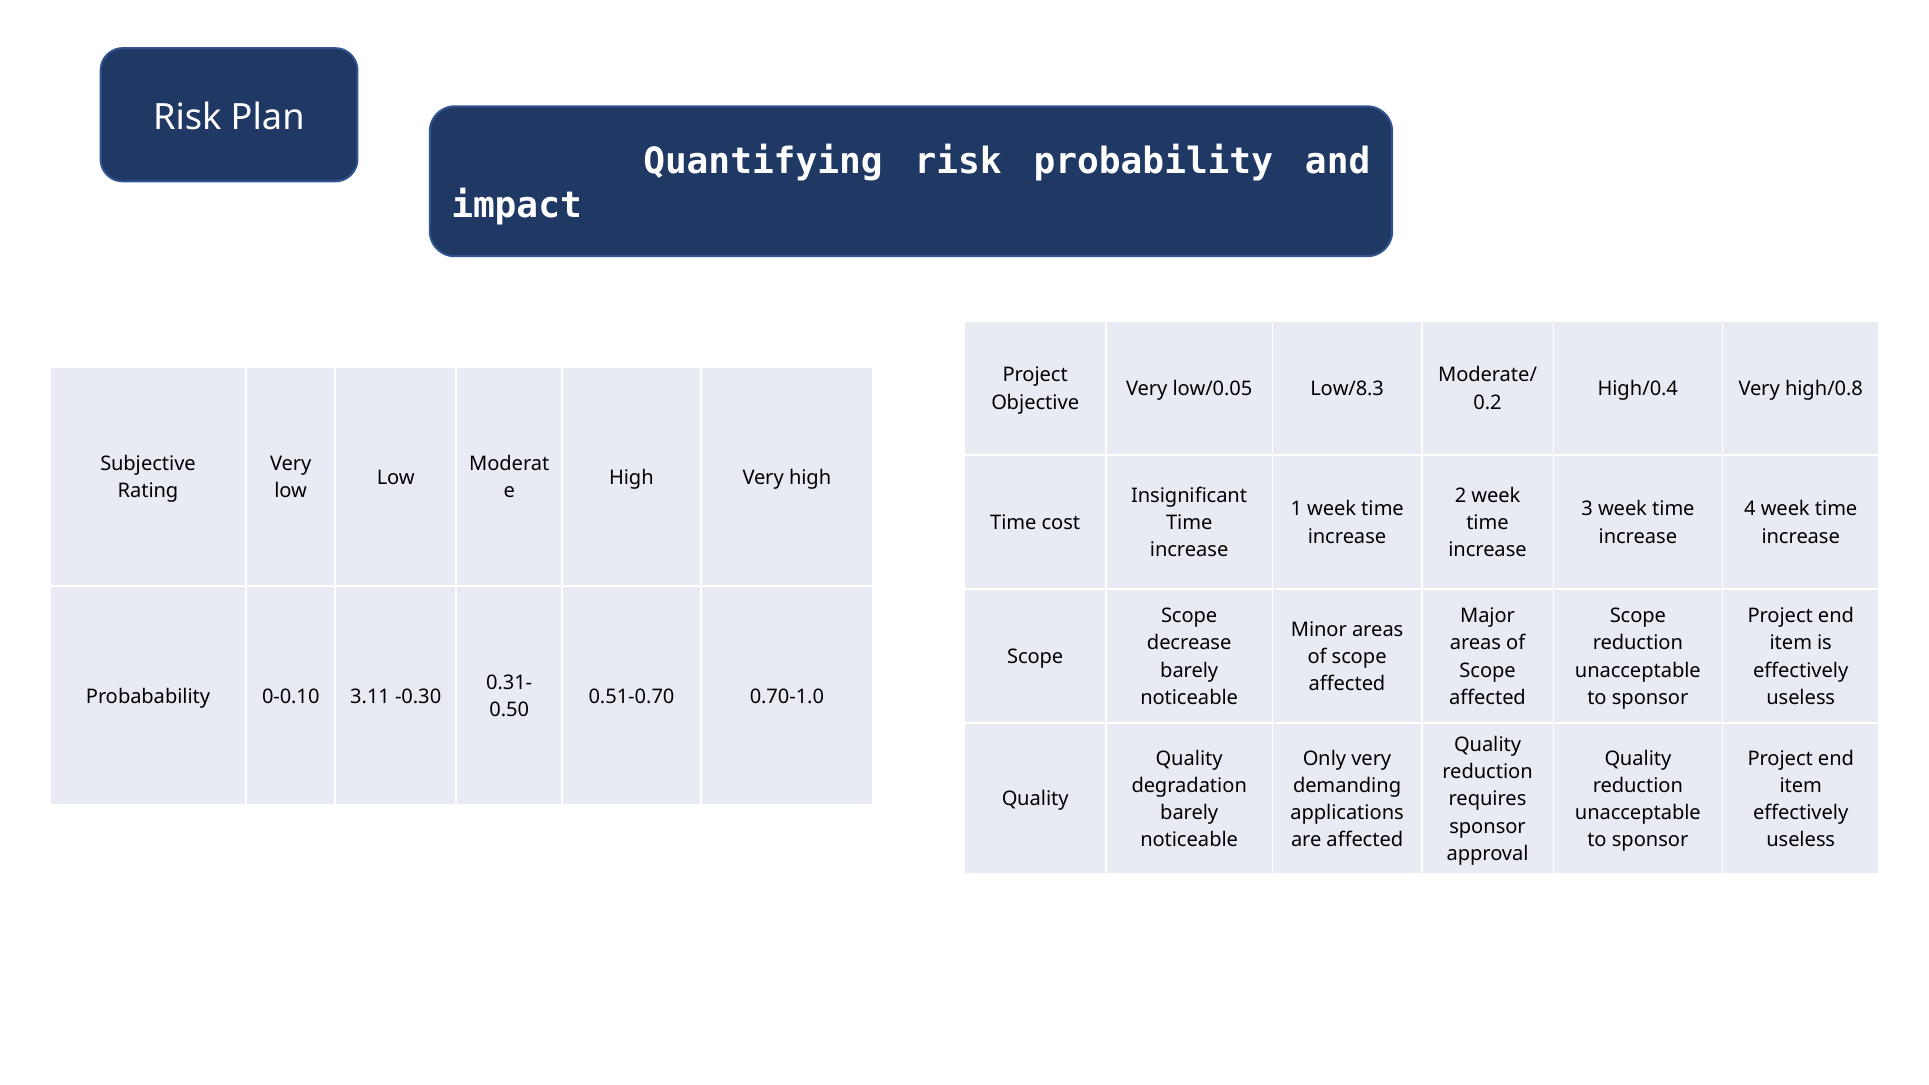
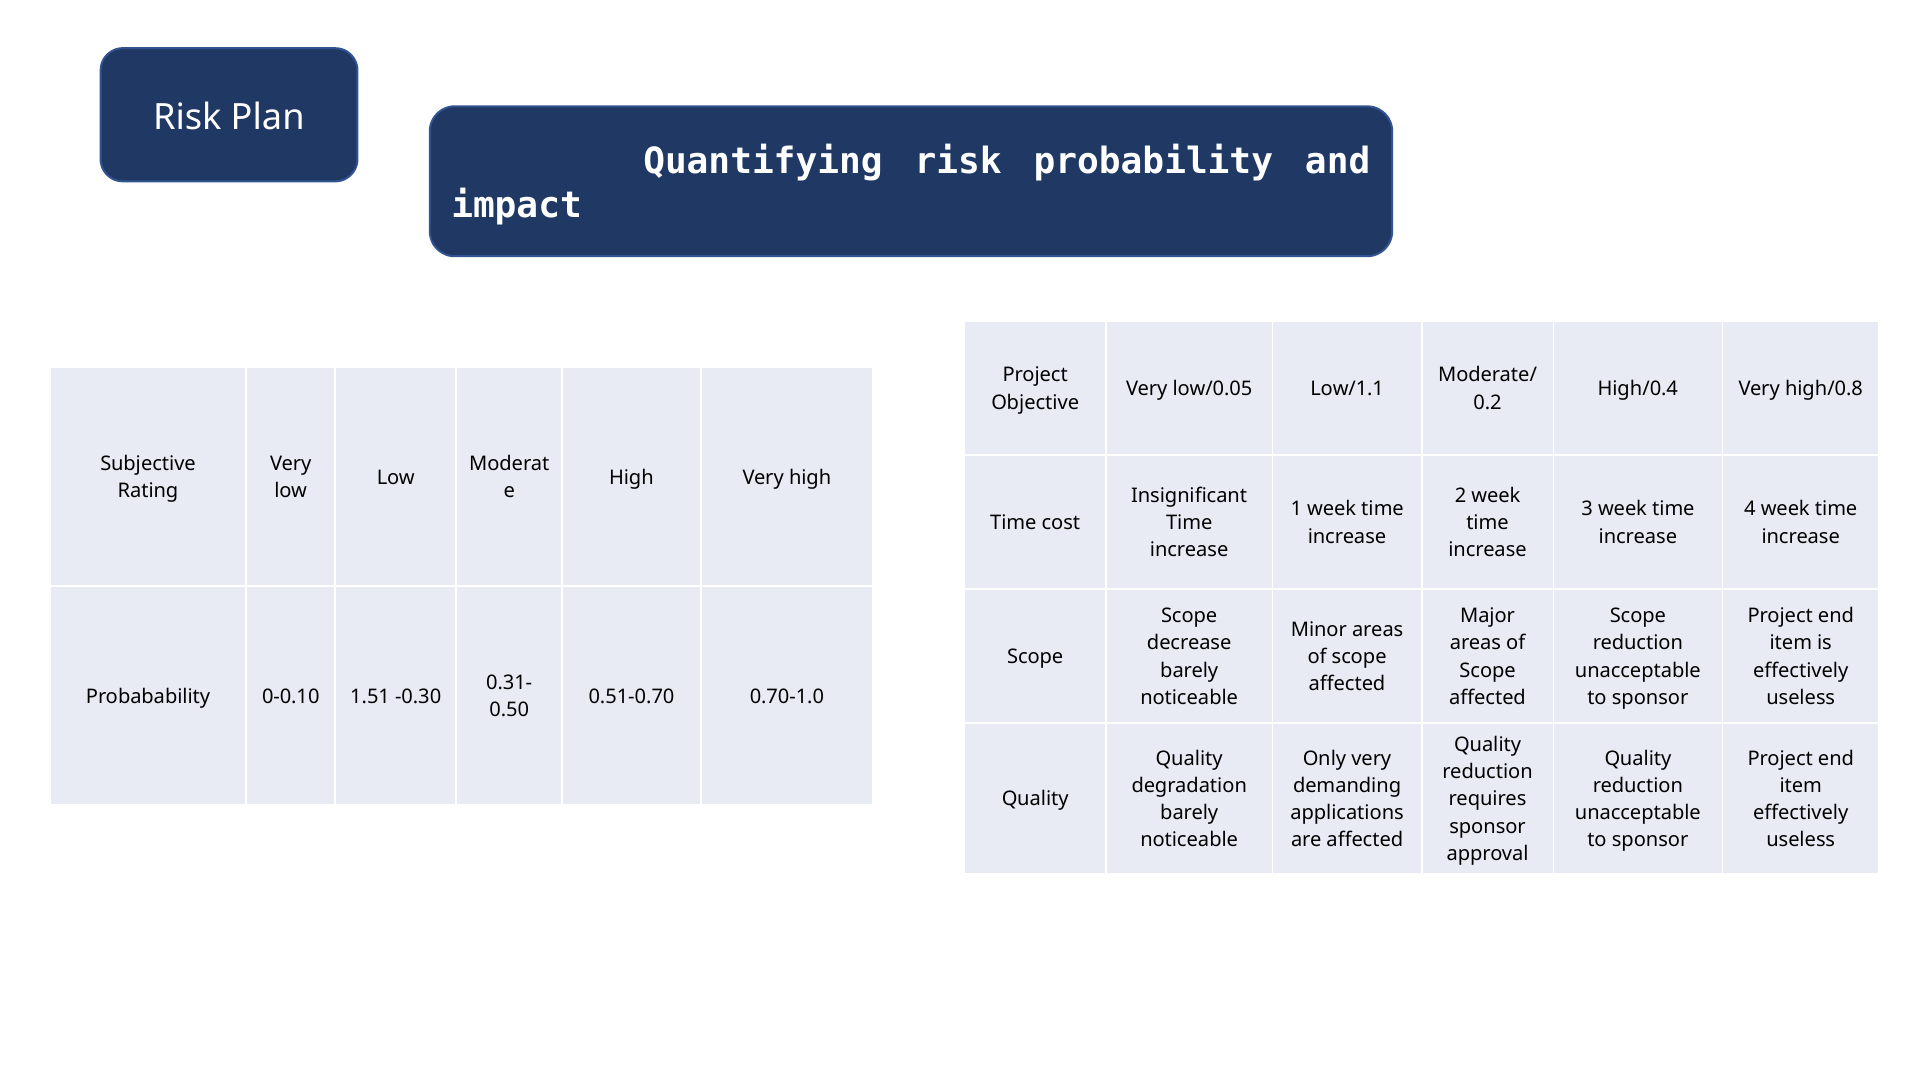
Low/8.3: Low/8.3 -> Low/1.1
3.11: 3.11 -> 1.51
